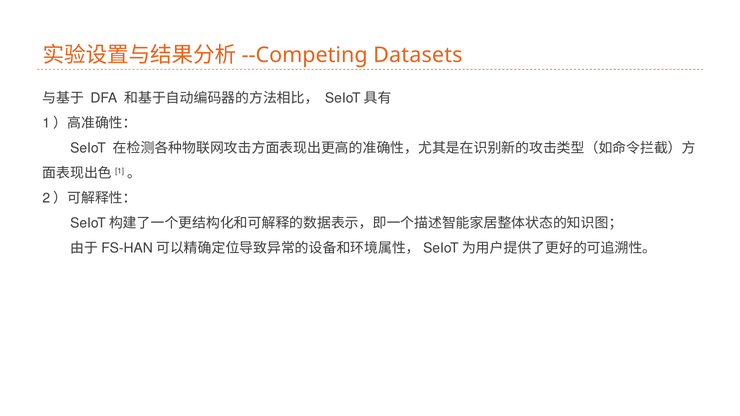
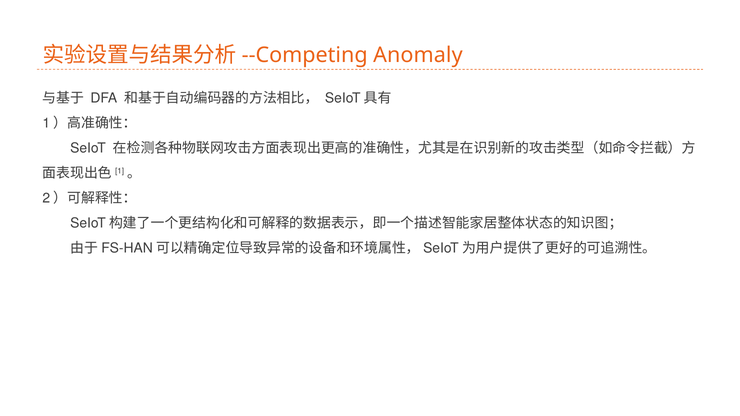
Datasets: Datasets -> Anomaly
